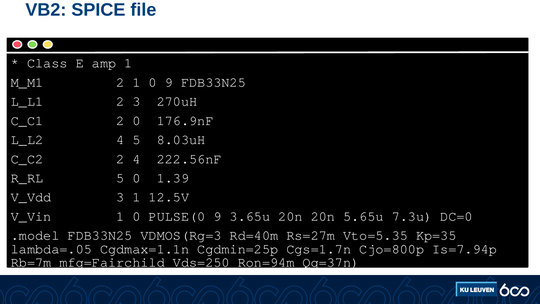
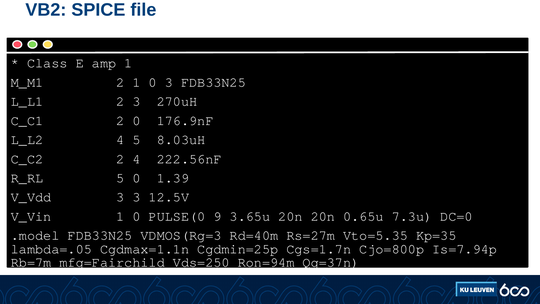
0 9: 9 -> 3
3 1: 1 -> 3
5.65u: 5.65u -> 0.65u
